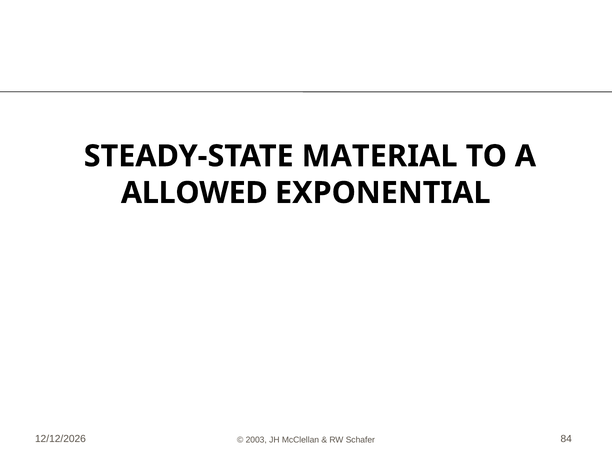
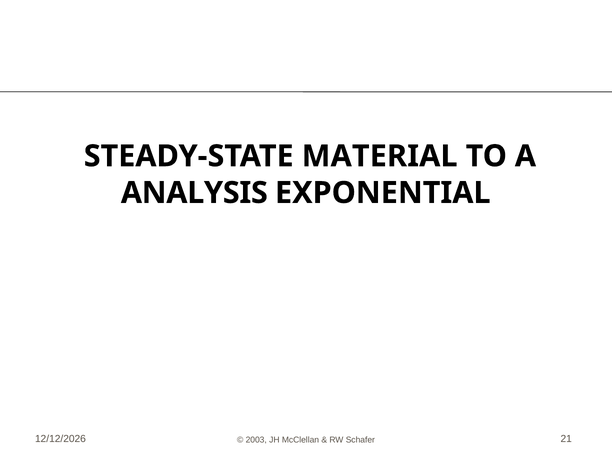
ALLOWED: ALLOWED -> ANALYSIS
84: 84 -> 21
